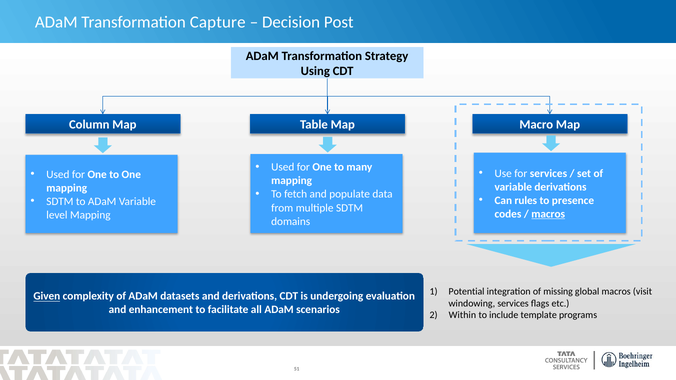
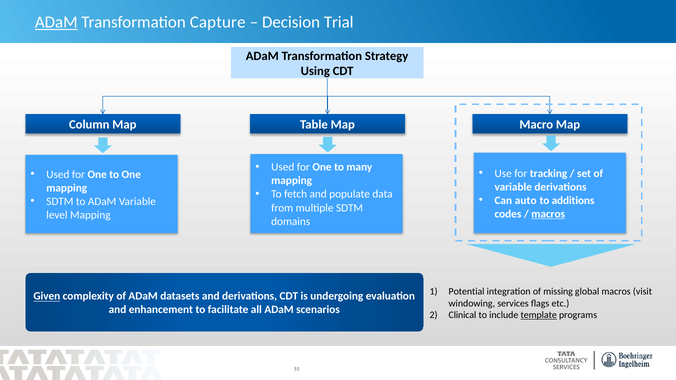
ADaM at (56, 22) underline: none -> present
Post: Post -> Trial
for services: services -> tracking
rules: rules -> auto
presence: presence -> additions
Within: Within -> Clinical
template underline: none -> present
